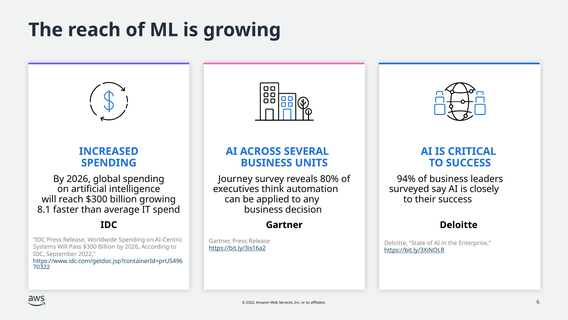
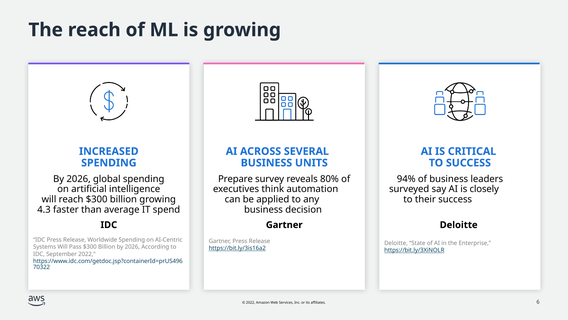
Journey: Journey -> Prepare
8.1: 8.1 -> 4.3
